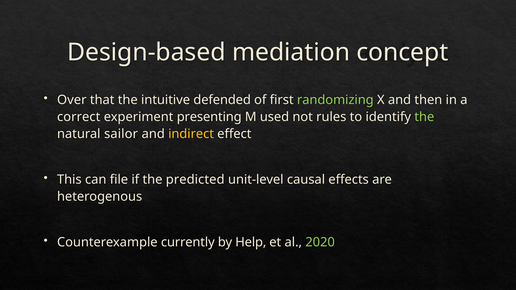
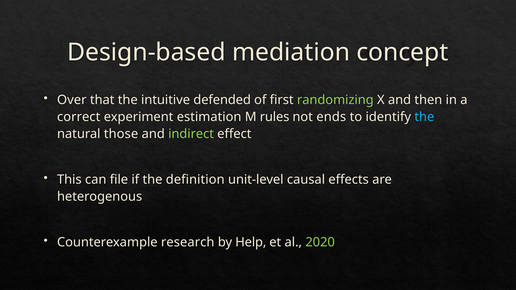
presenting: presenting -> estimation
used: used -> rules
rules: rules -> ends
the at (424, 117) colour: light green -> light blue
sailor: sailor -> those
indirect colour: yellow -> light green
predicted: predicted -> definition
currently: currently -> research
